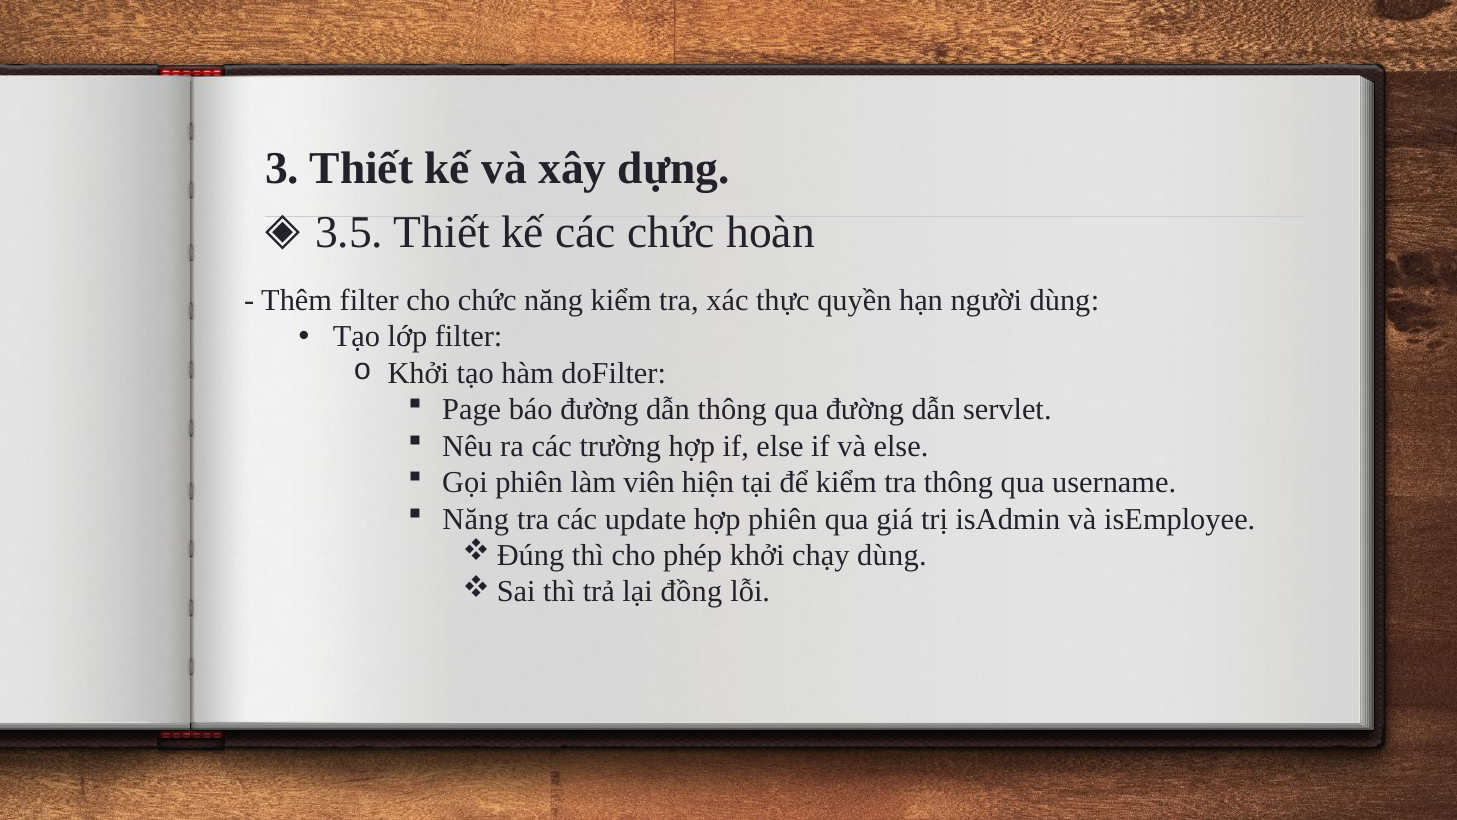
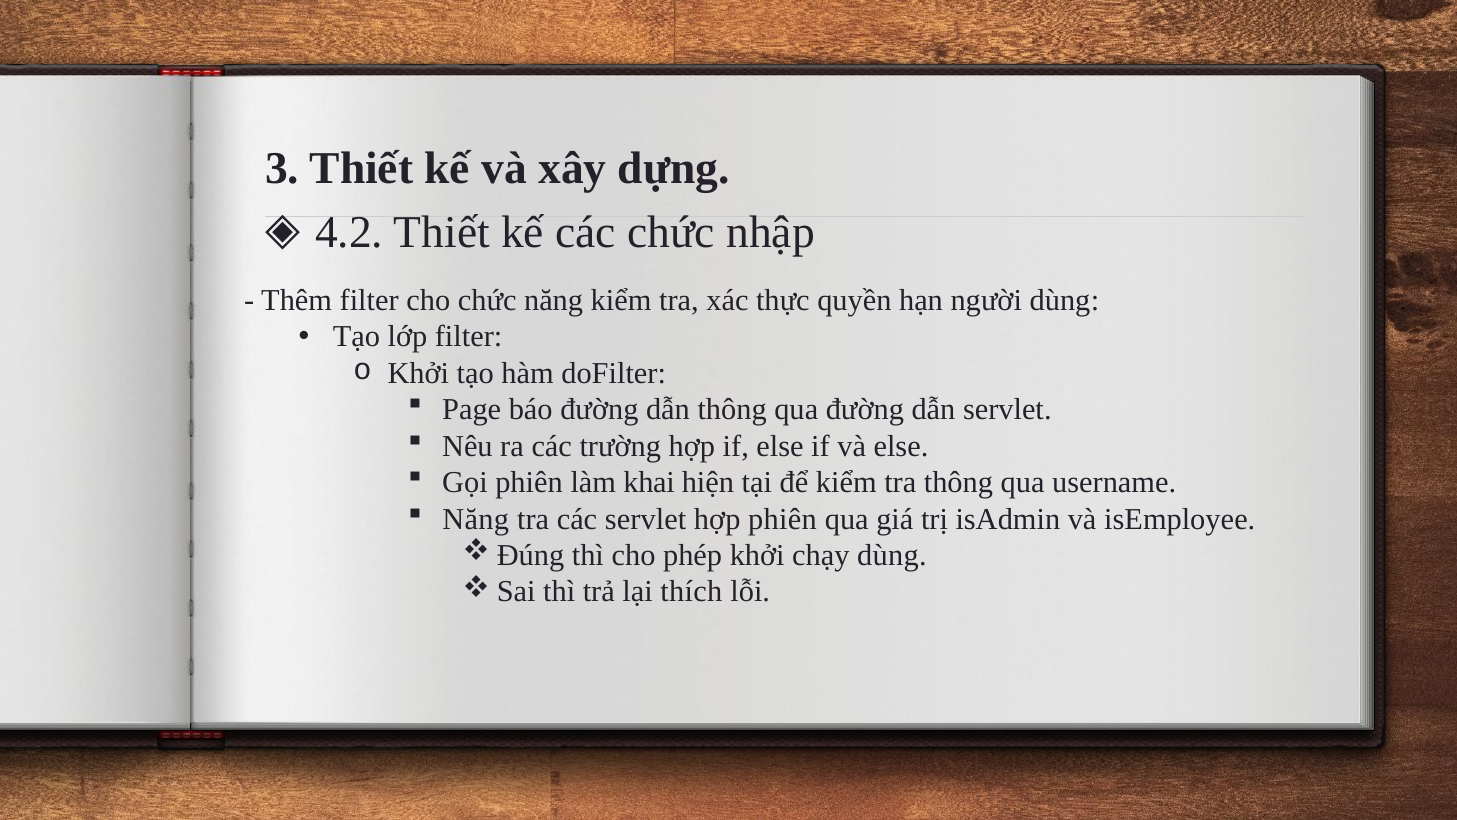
3.5: 3.5 -> 4.2
hoàn: hoàn -> nhập
viên: viên -> khai
các update: update -> servlet
đồng: đồng -> thích
